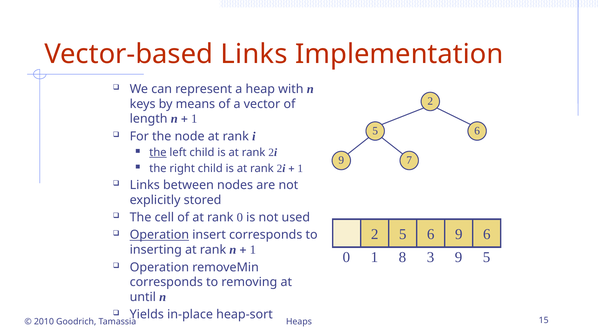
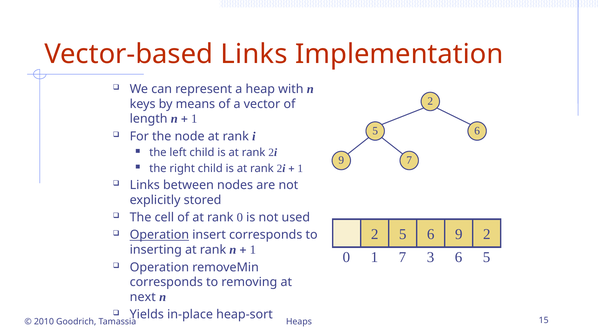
the at (158, 153) underline: present -> none
6 9 6: 6 -> 2
1 8: 8 -> 7
3 9: 9 -> 6
until: until -> next
